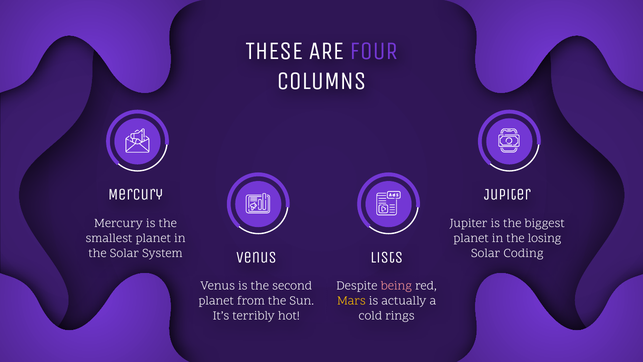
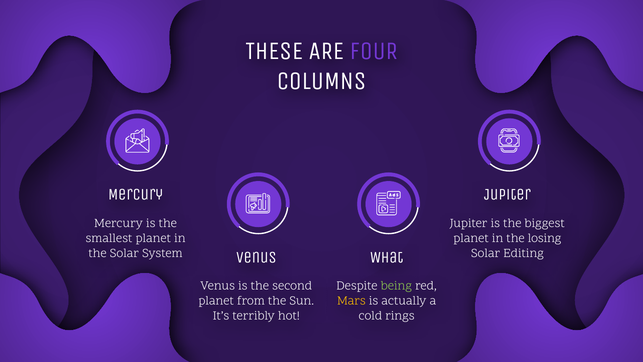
Coding: Coding -> Editing
Lists: Lists -> What
being colour: pink -> light green
